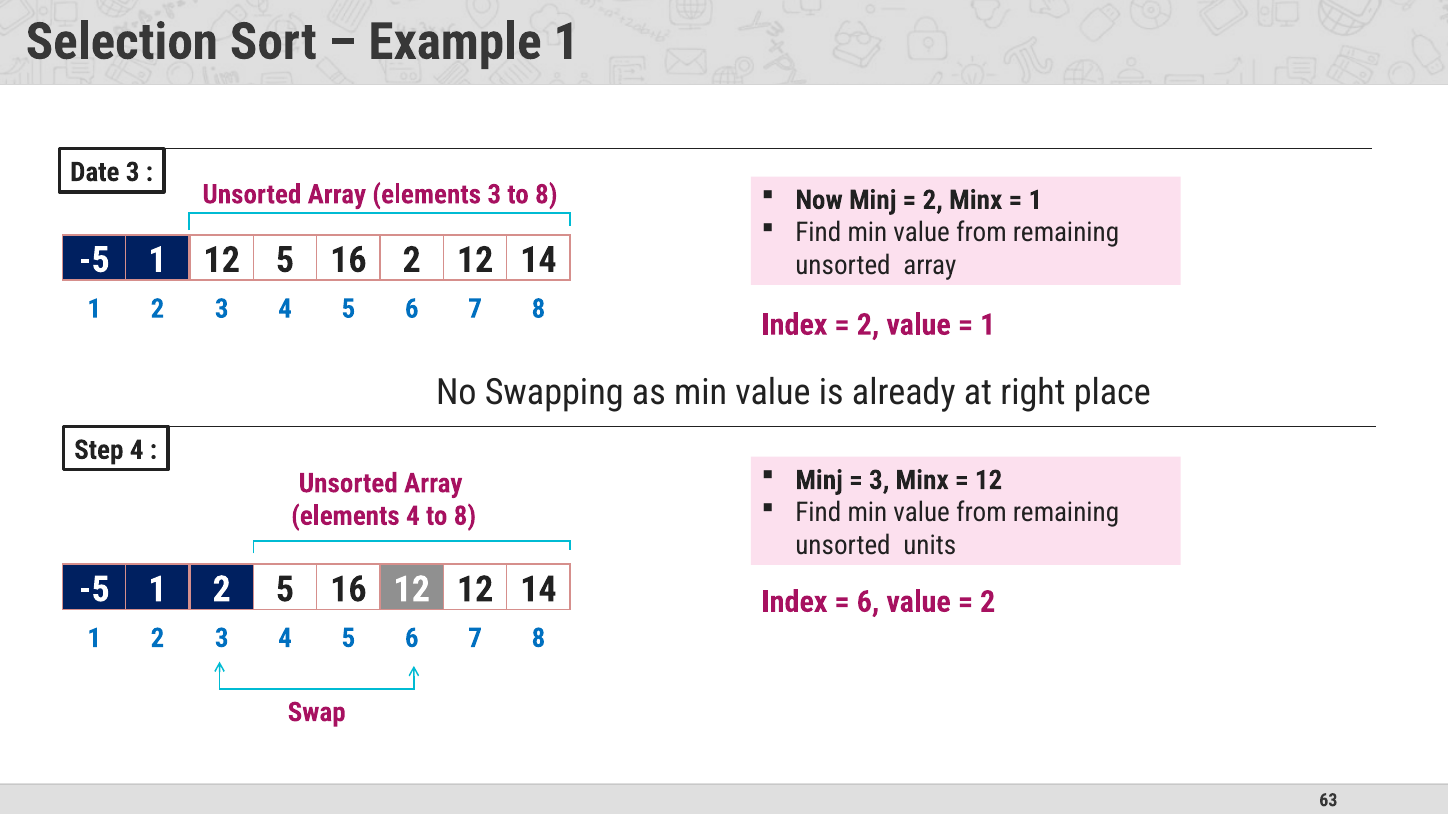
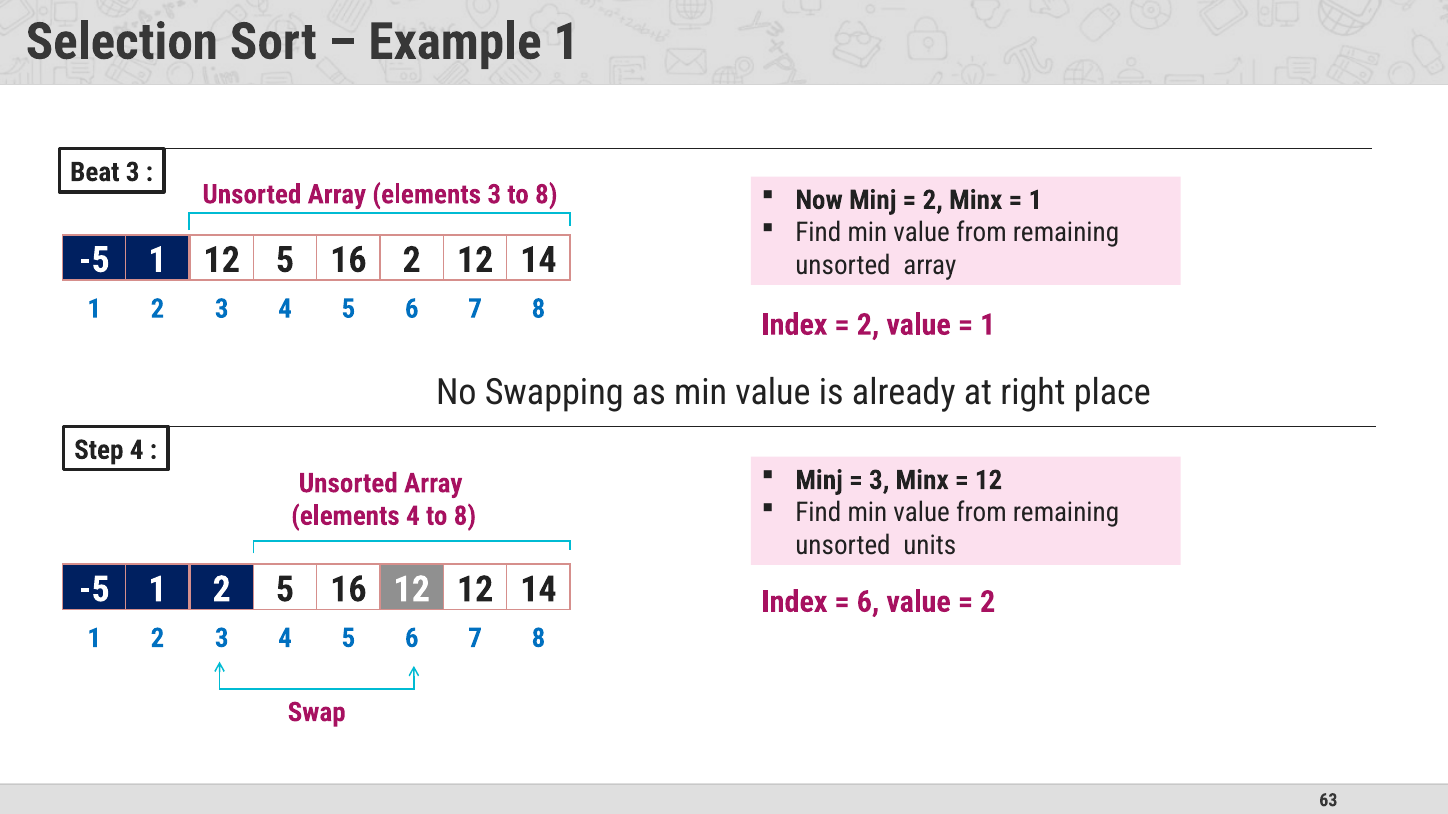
Date: Date -> Beat
